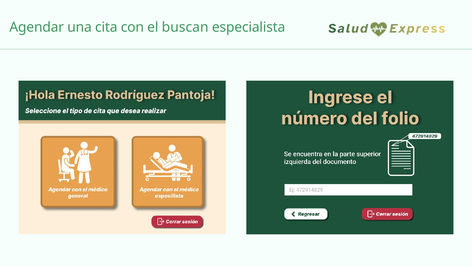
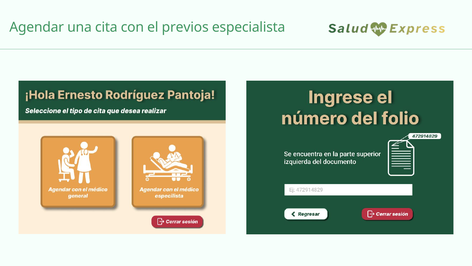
buscan: buscan -> previos
